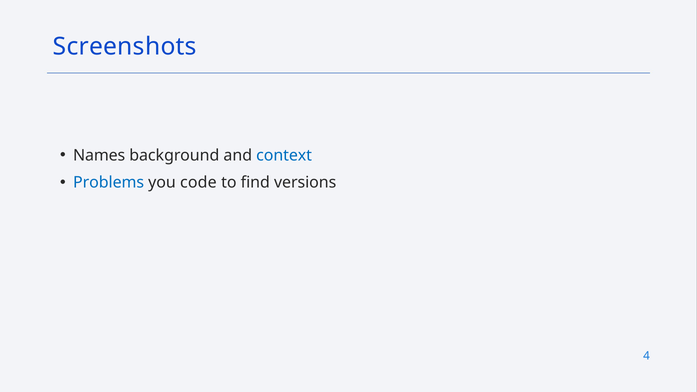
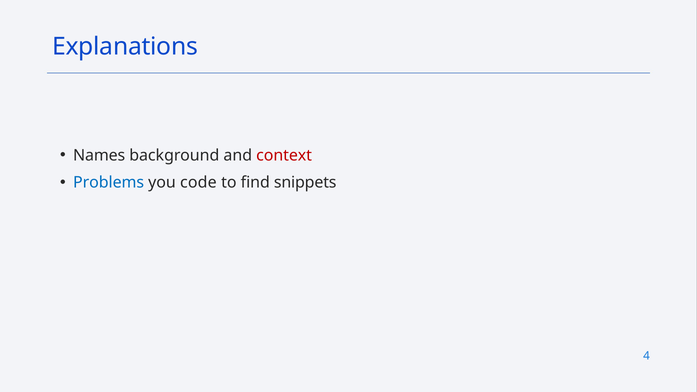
Screenshots: Screenshots -> Explanations
context colour: blue -> red
versions: versions -> snippets
